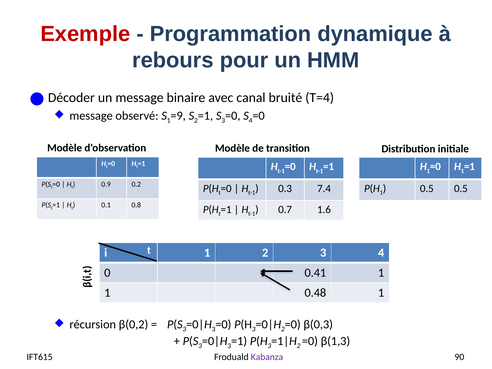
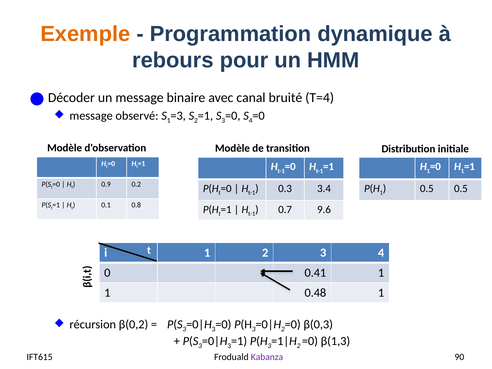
Exemple colour: red -> orange
=9: =9 -> =3
7.4: 7.4 -> 3.4
1.6: 1.6 -> 9.6
